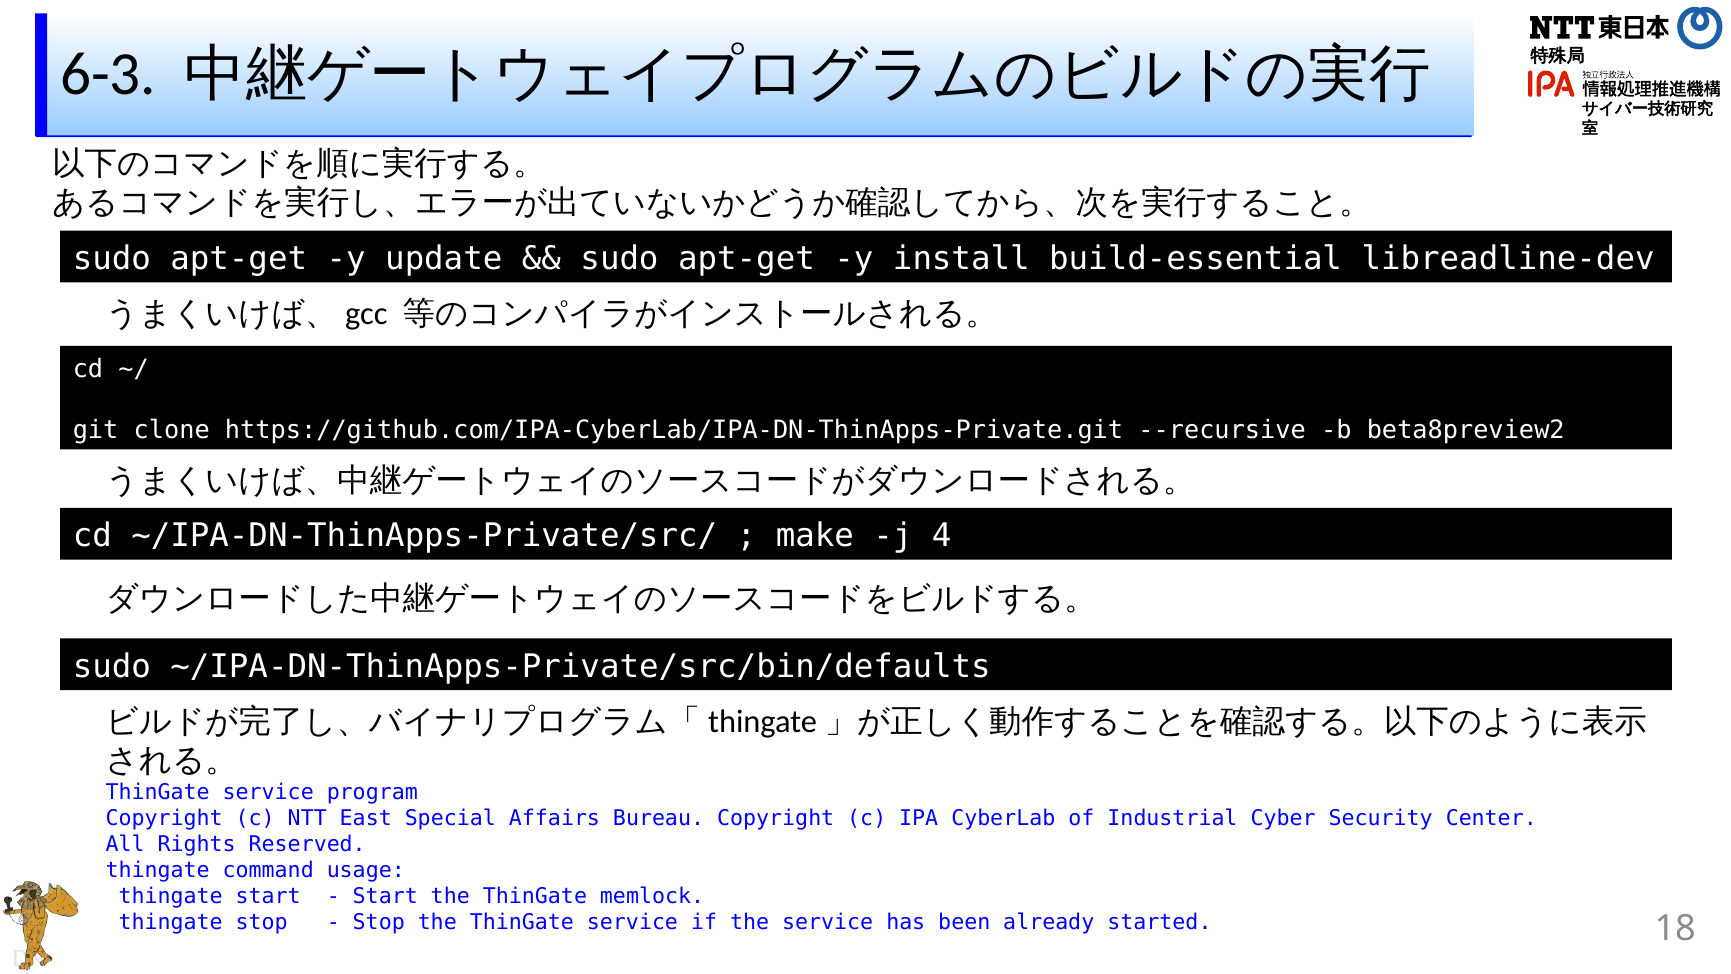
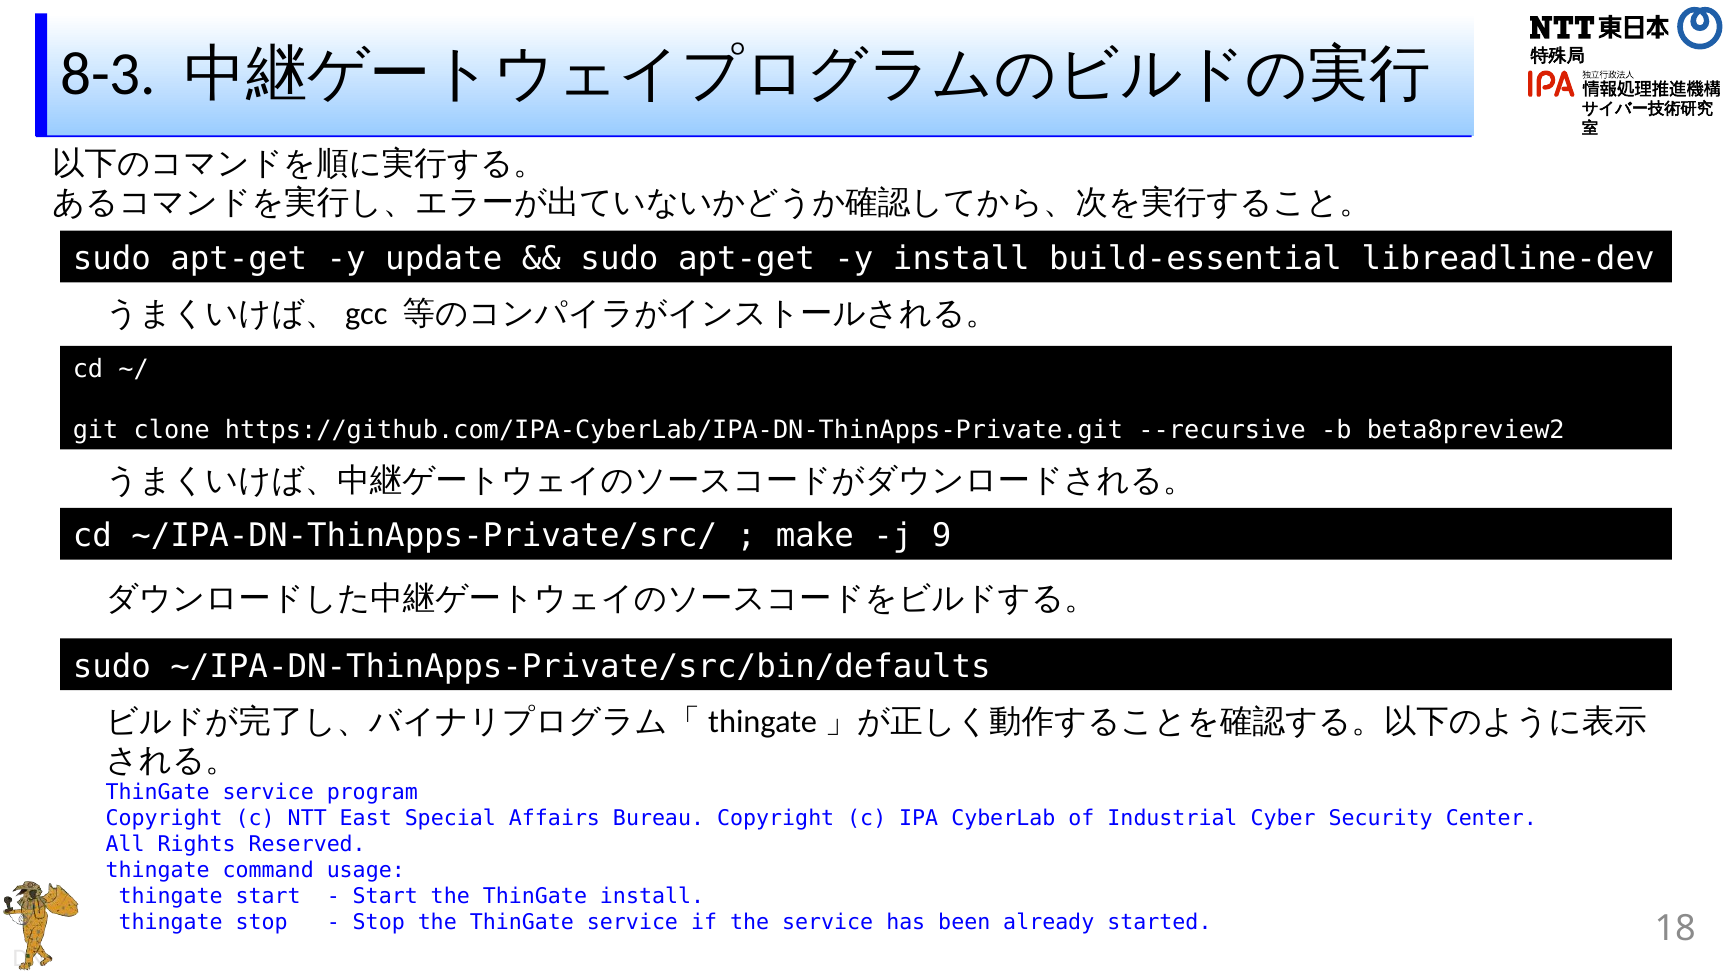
6-3: 6-3 -> 8-3
4: 4 -> 9
ThinGate memlock: memlock -> install
